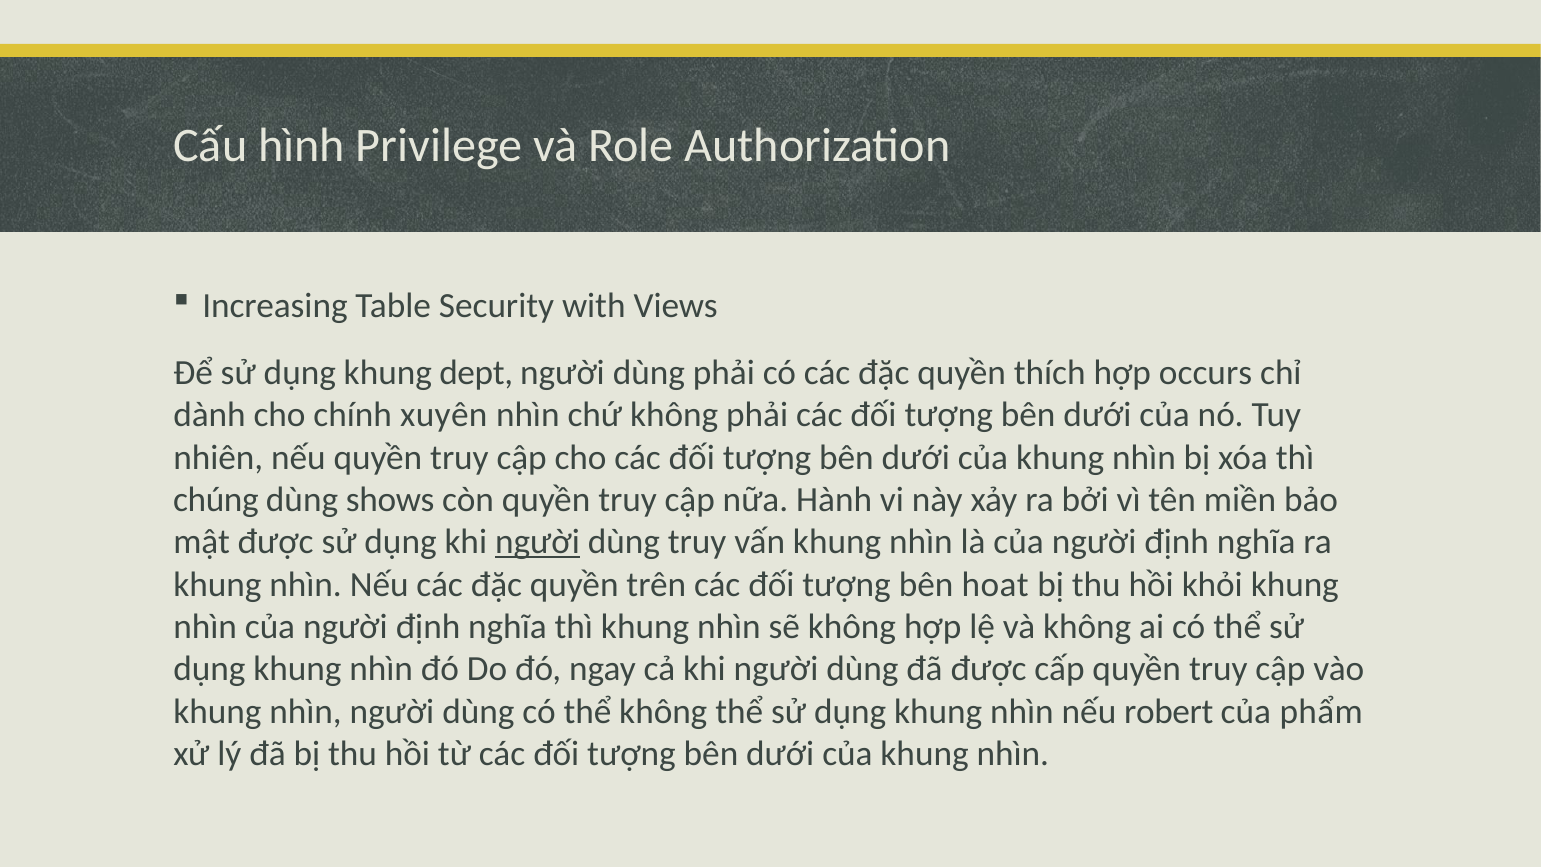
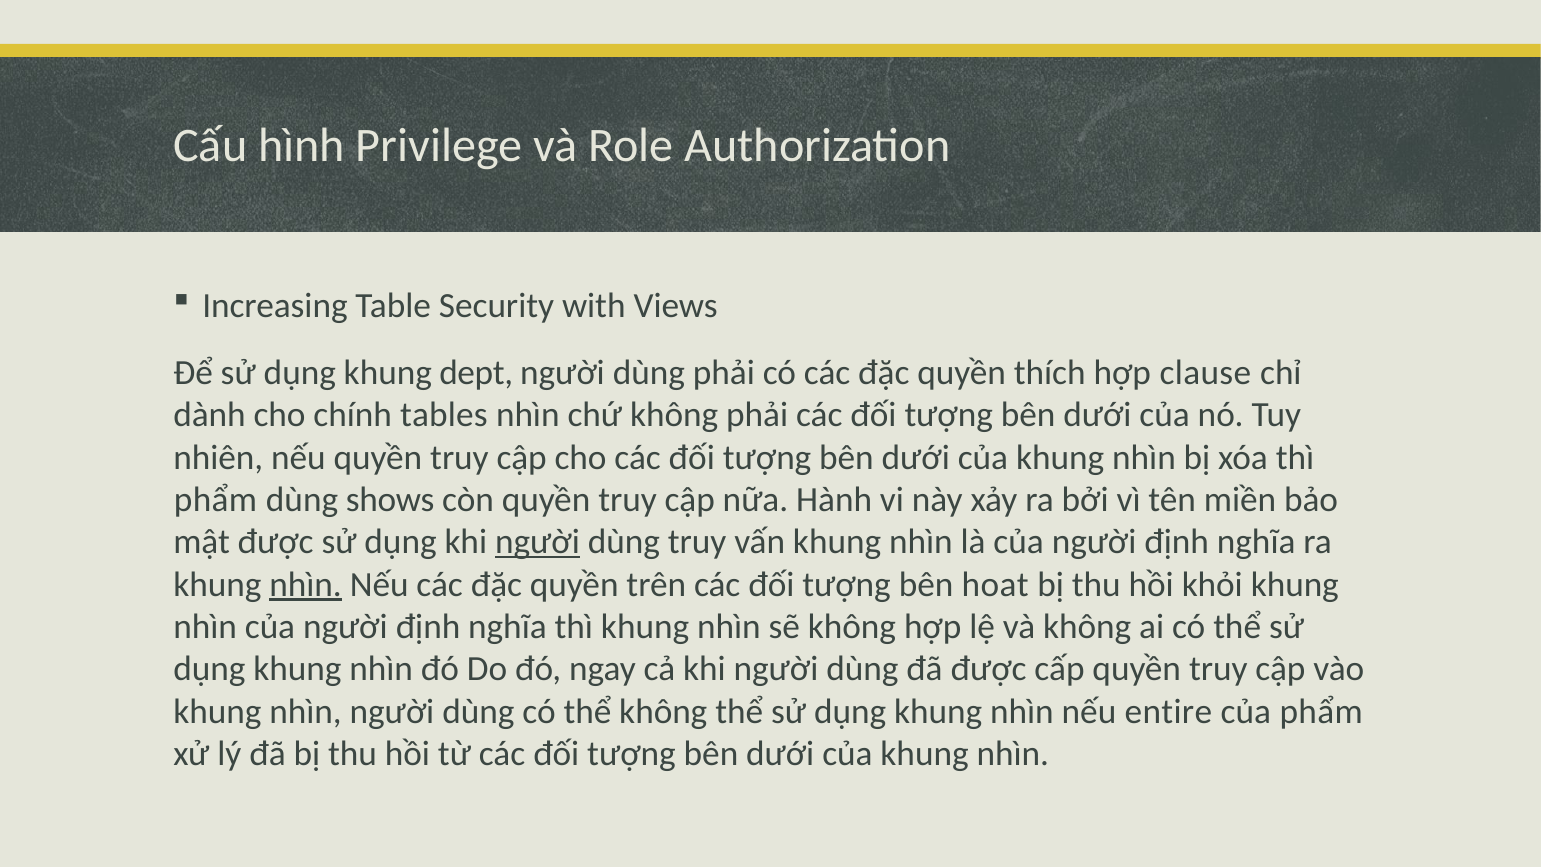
occurs: occurs -> clause
xuyên: xuyên -> tables
chúng at (216, 500): chúng -> phẩm
nhìn at (306, 584) underline: none -> present
robert: robert -> entire
